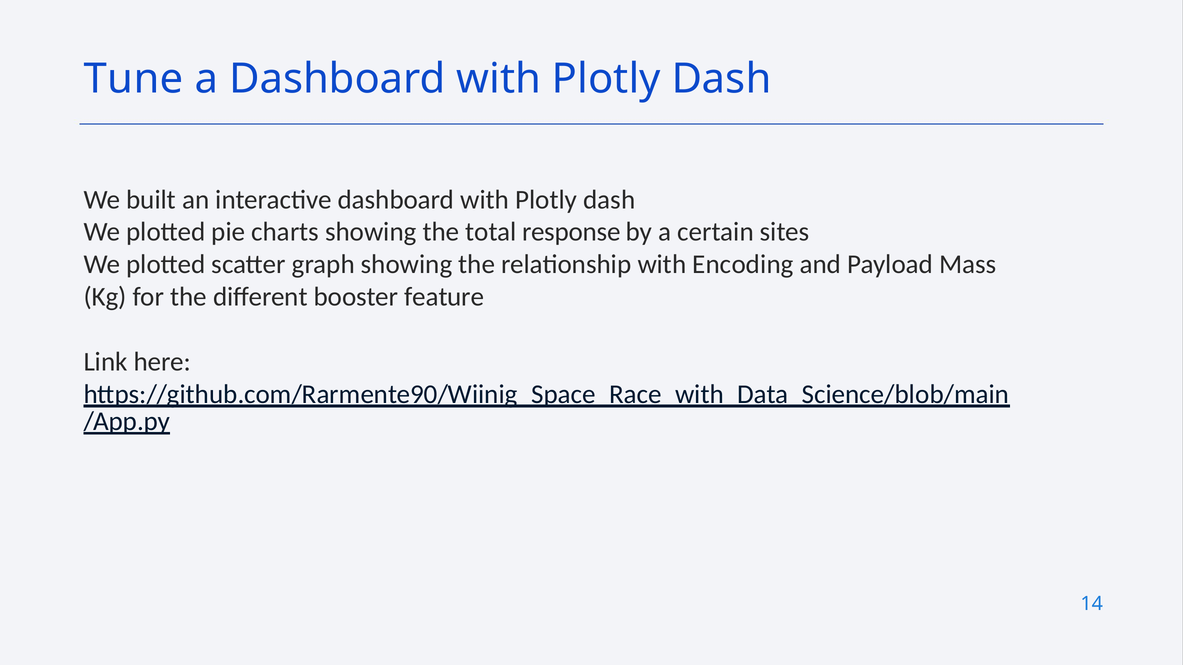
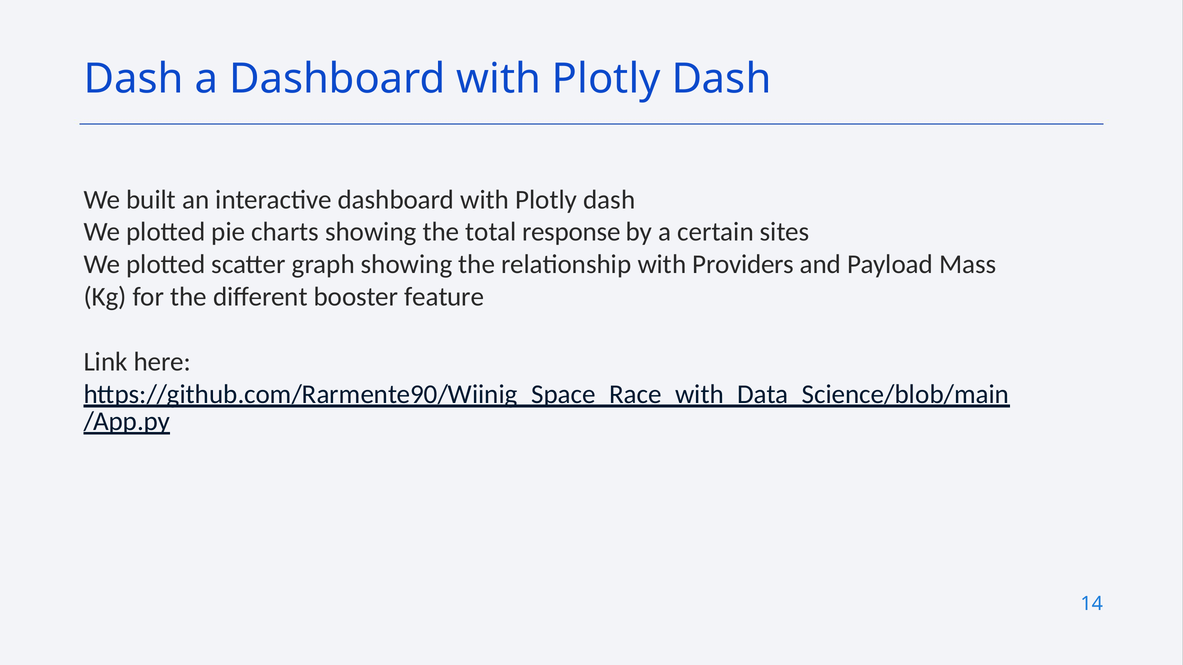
Tune at (134, 79): Tune -> Dash
Encoding: Encoding -> Providers
